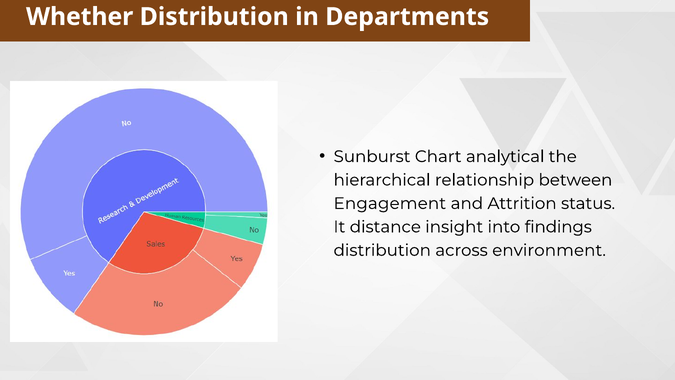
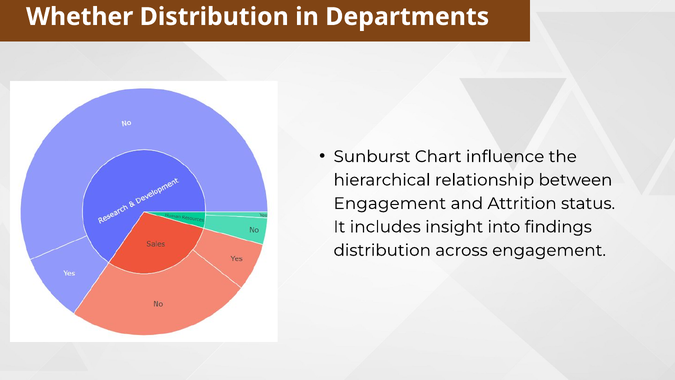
analytical: analytical -> influence
distance: distance -> includes
across environment: environment -> engagement
